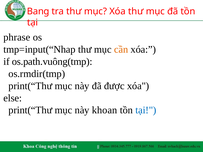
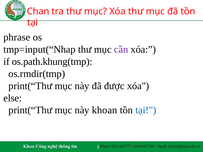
Bang: Bang -> Chan
cần colour: orange -> purple
os.path.vuông(tmp: os.path.vuông(tmp -> os.path.khung(tmp
